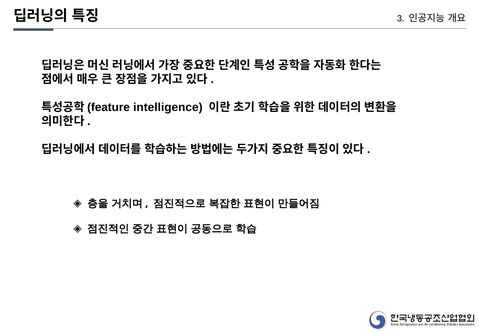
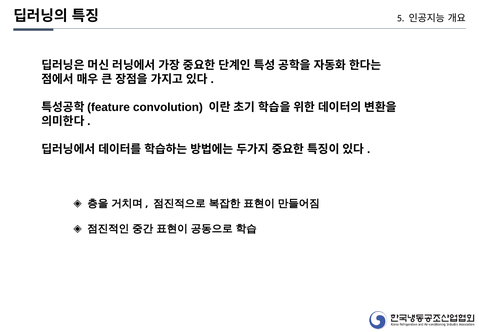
3: 3 -> 5
intelligence: intelligence -> convolution
